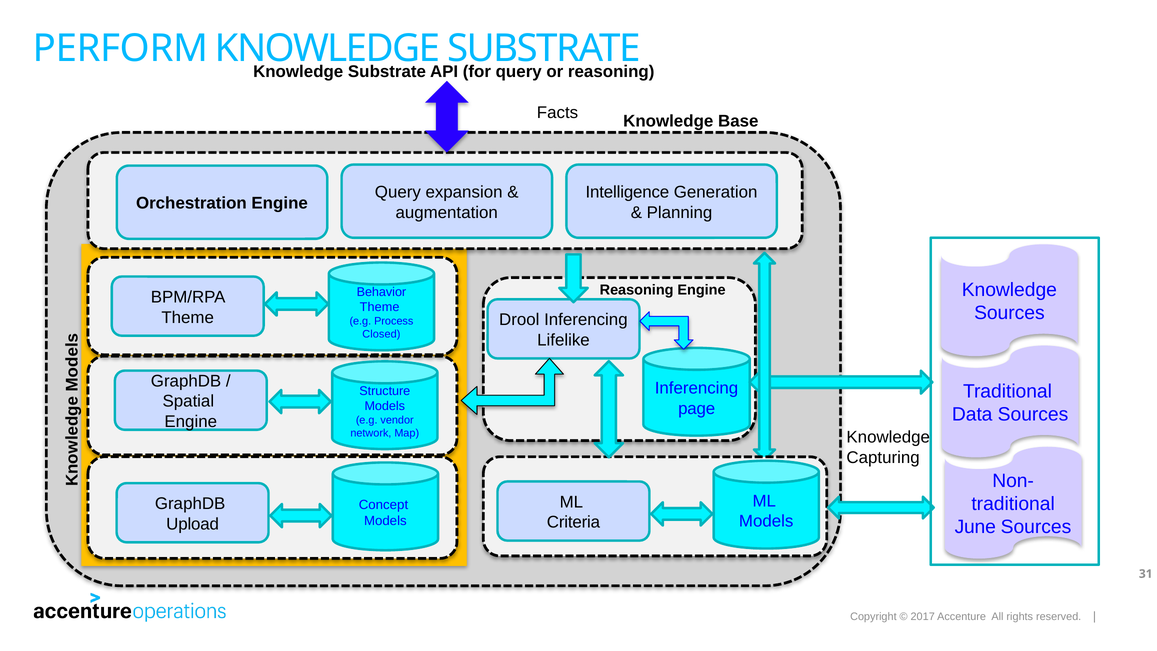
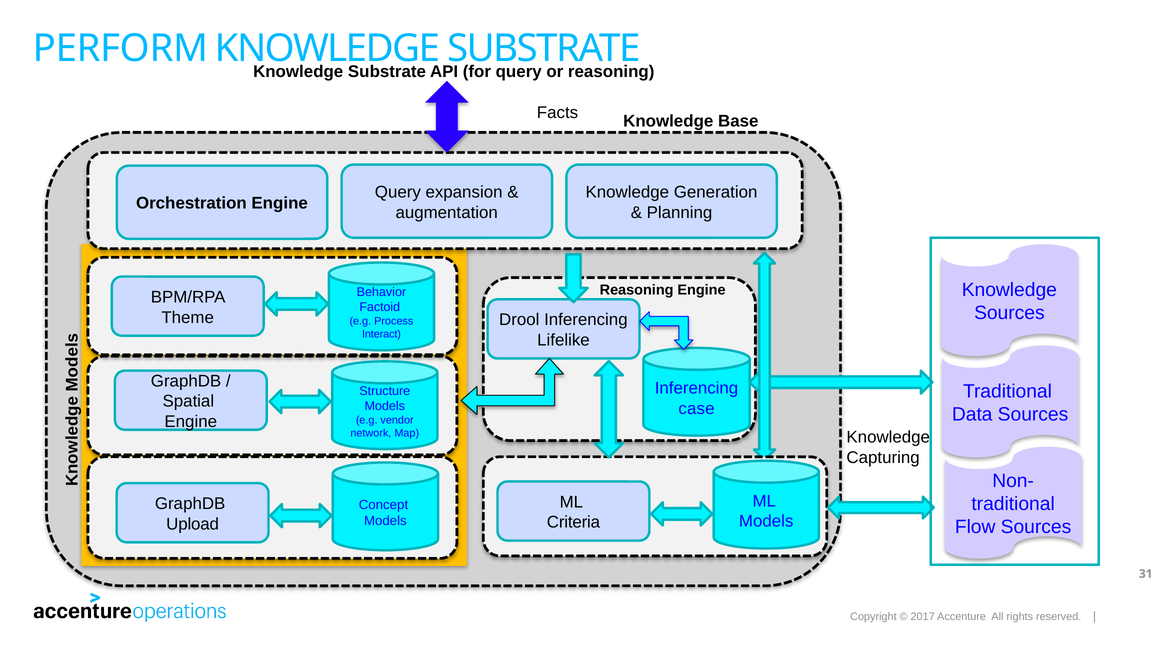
Intelligence at (627, 192): Intelligence -> Knowledge
Theme at (380, 307): Theme -> Factoid
Closed: Closed -> Interact
page: page -> case
June: June -> Flow
